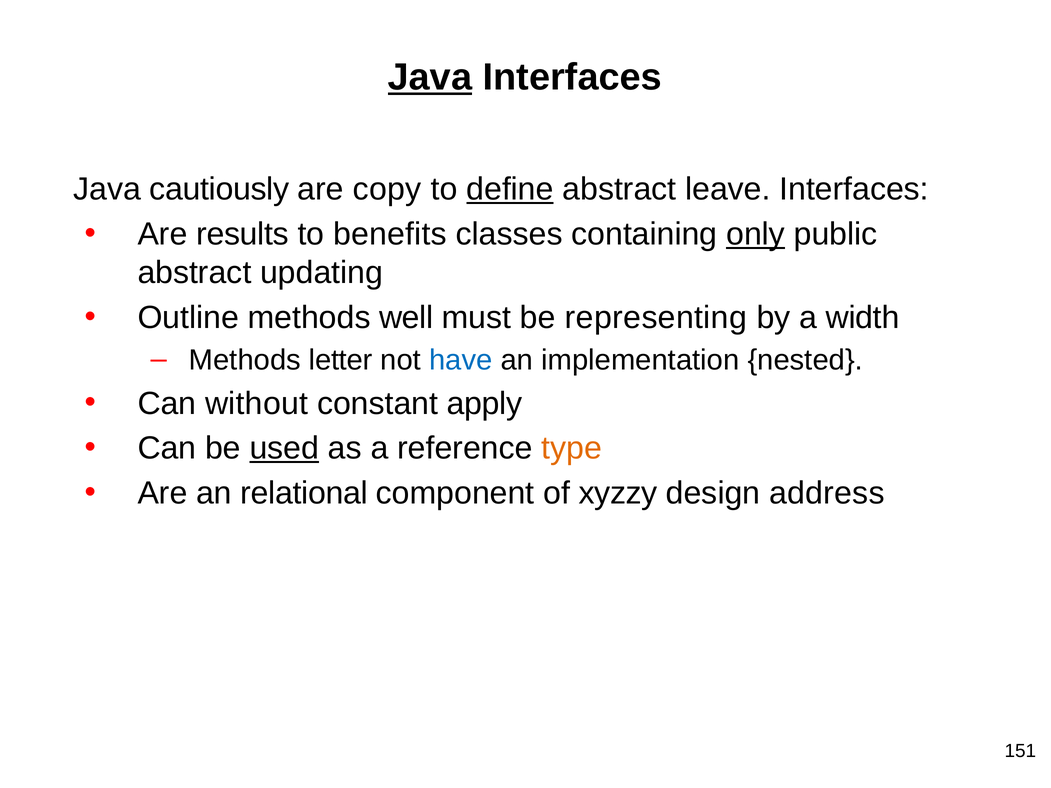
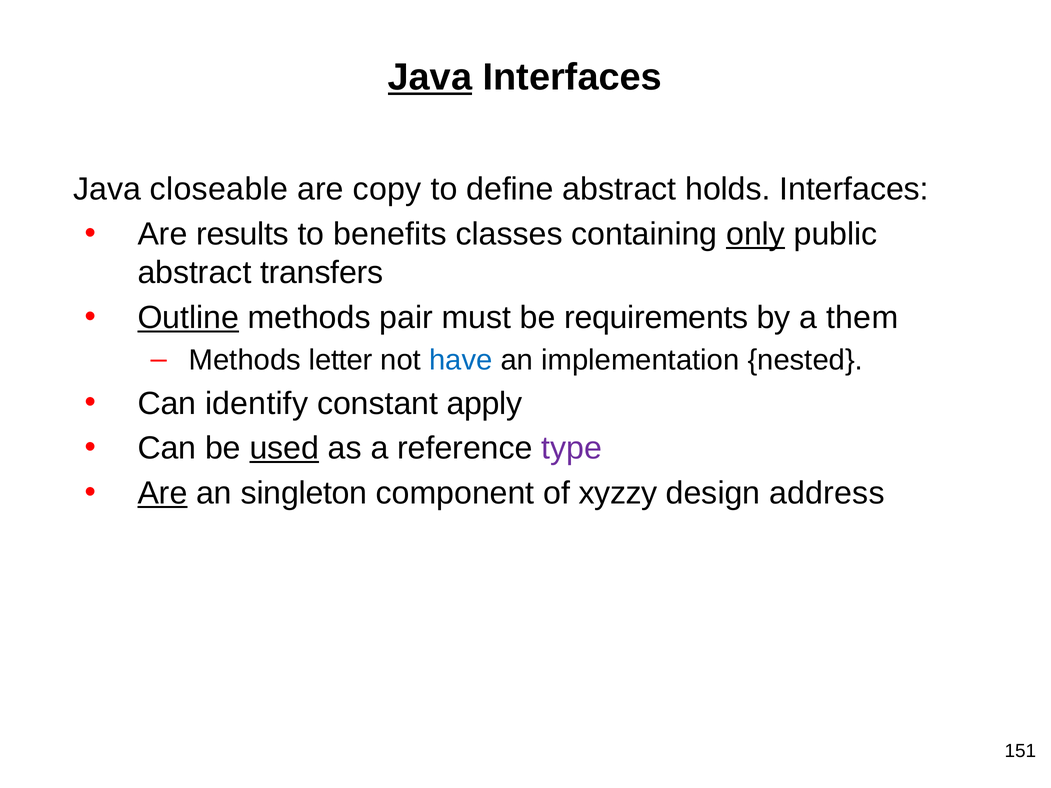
cautiously: cautiously -> closeable
define underline: present -> none
leave: leave -> holds
updating: updating -> transfers
Outline underline: none -> present
well: well -> pair
representing: representing -> requirements
width: width -> them
without: without -> identify
type colour: orange -> purple
Are at (162, 493) underline: none -> present
relational: relational -> singleton
